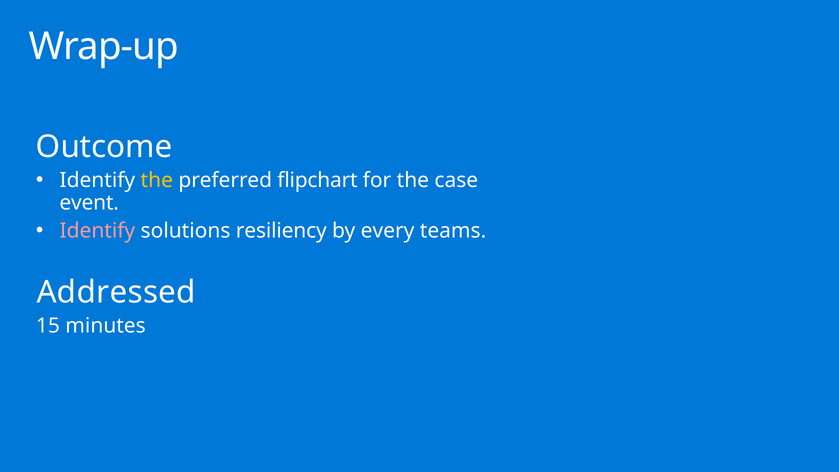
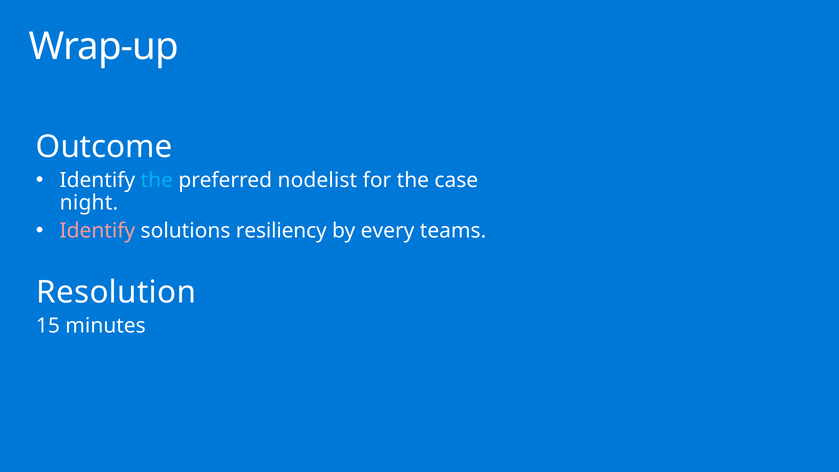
the at (157, 180) colour: yellow -> light blue
flipchart: flipchart -> nodelist
event: event -> night
Addressed: Addressed -> Resolution
